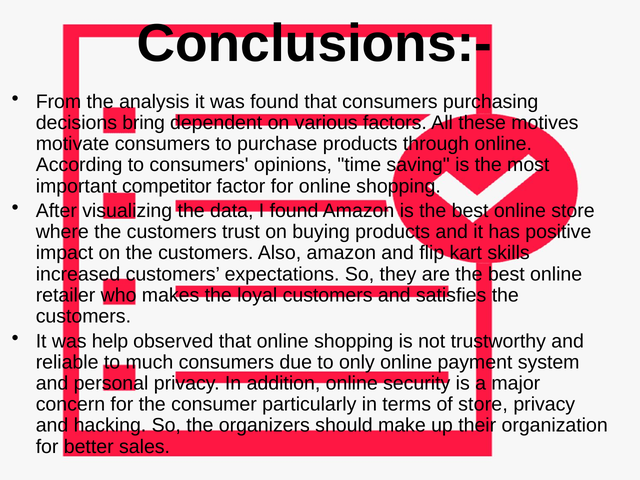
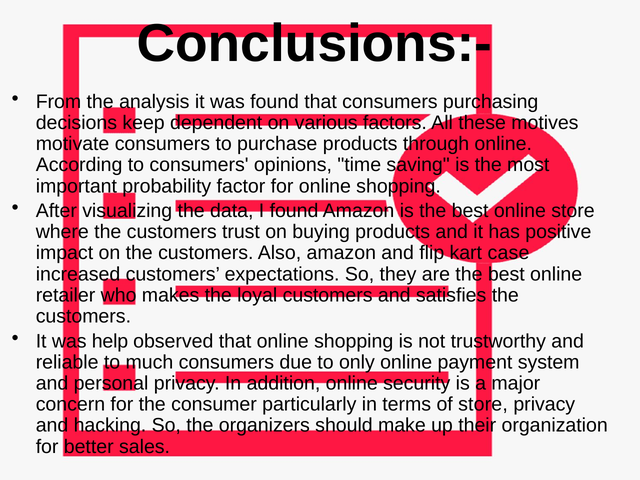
bring: bring -> keep
competitor: competitor -> probability
skills: skills -> case
